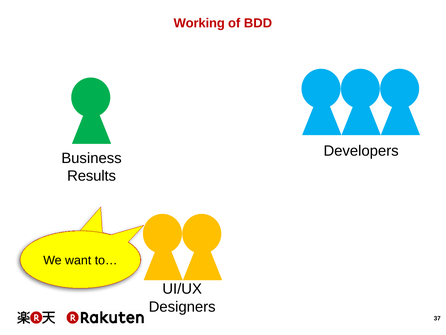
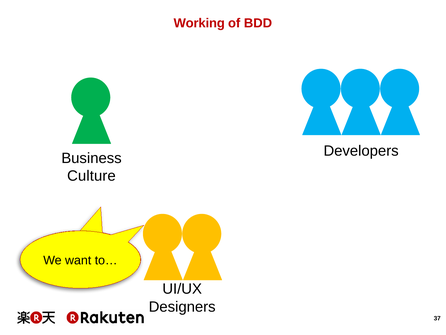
Results: Results -> Culture
